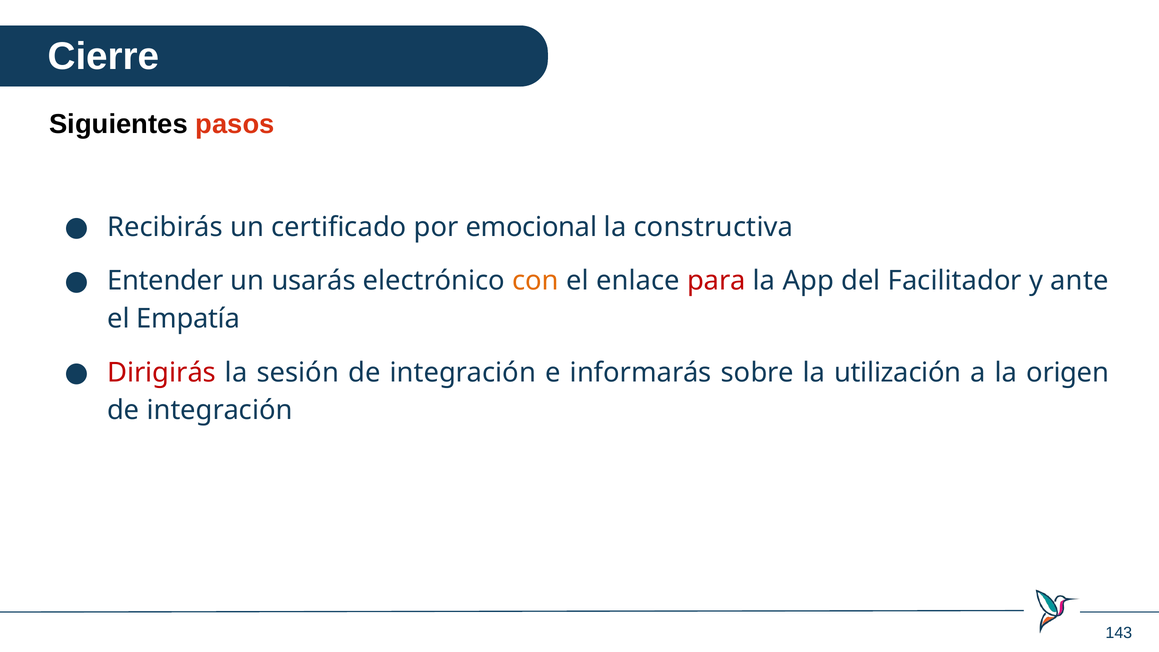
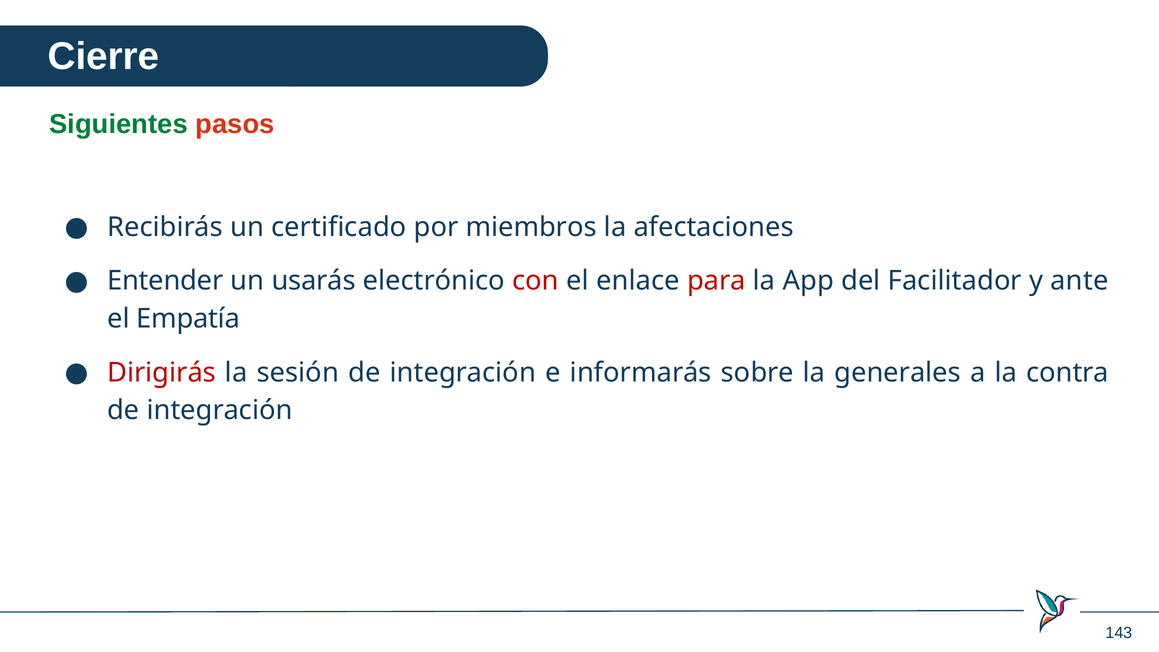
Siguientes colour: black -> green
emocional: emocional -> miembros
constructiva: constructiva -> afectaciones
con colour: orange -> red
utilización: utilización -> generales
origen: origen -> contra
